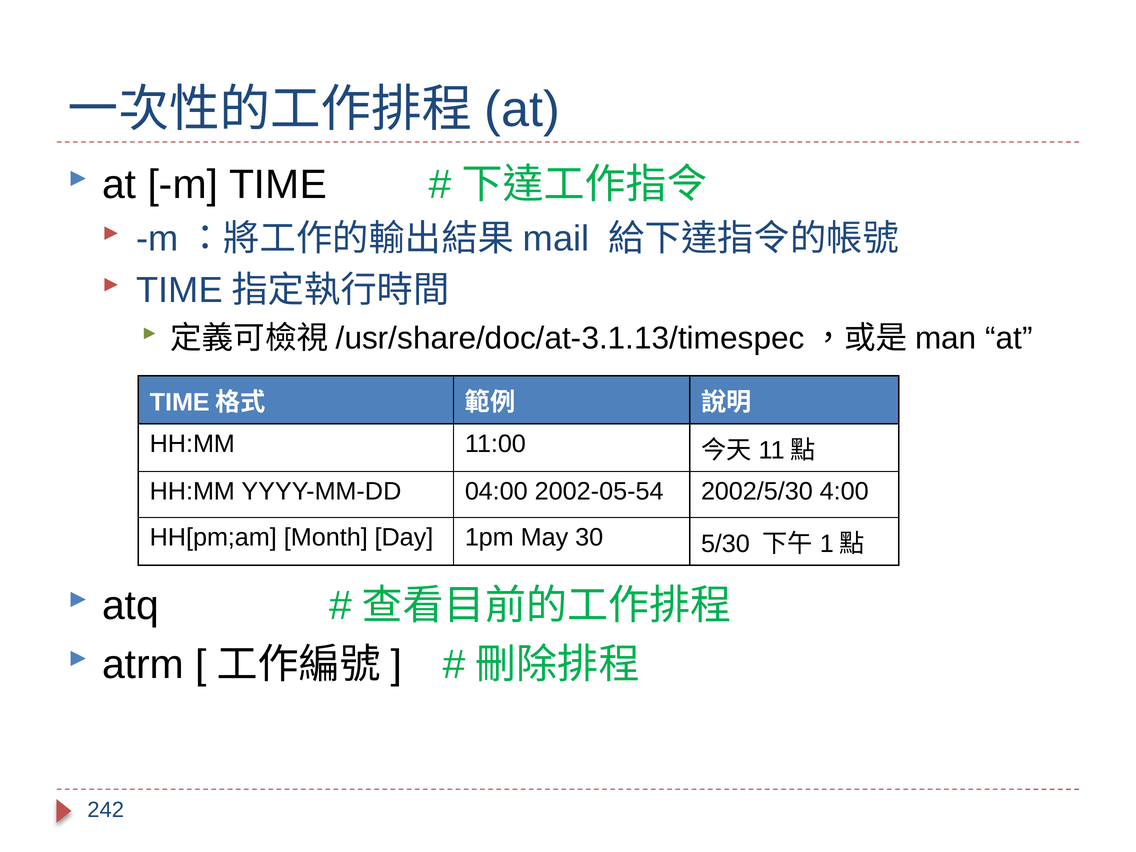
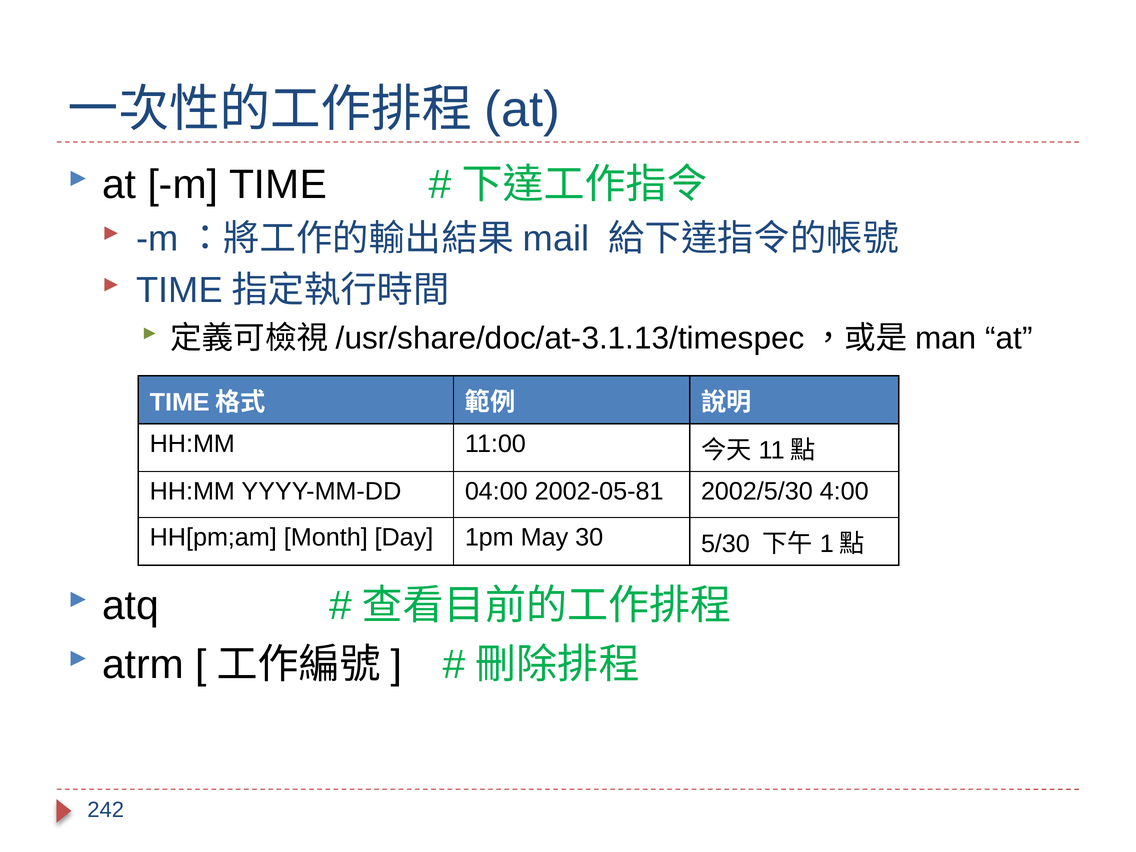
2002-05-54: 2002-05-54 -> 2002-05-81
